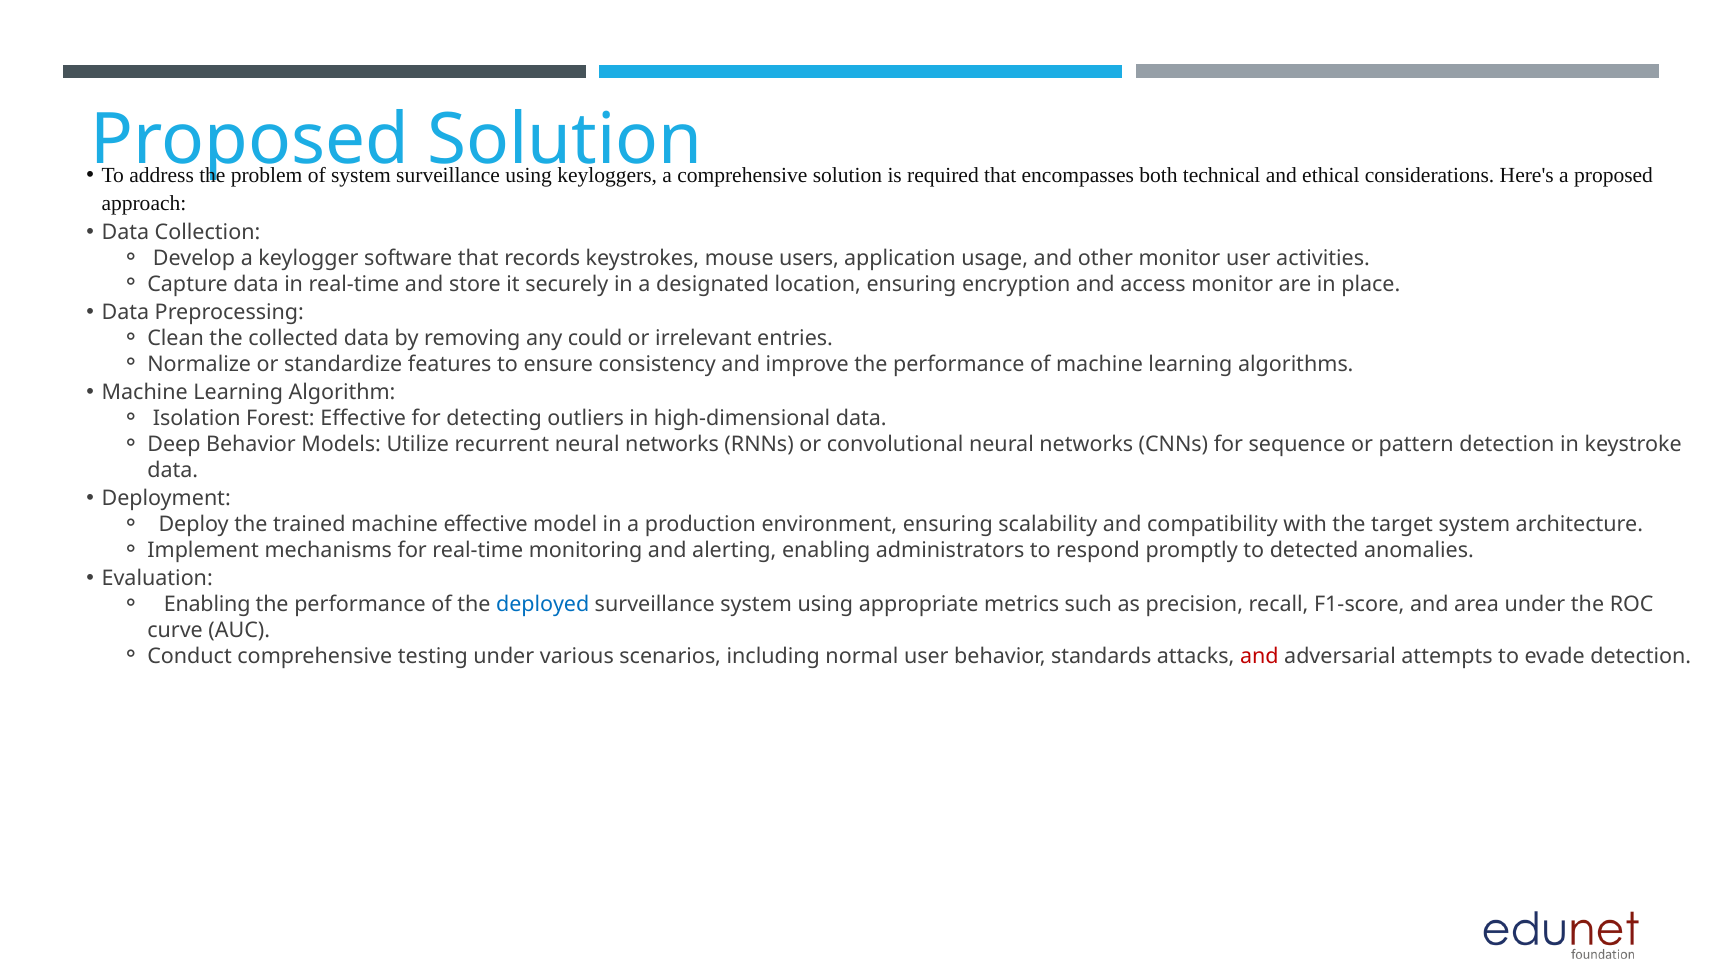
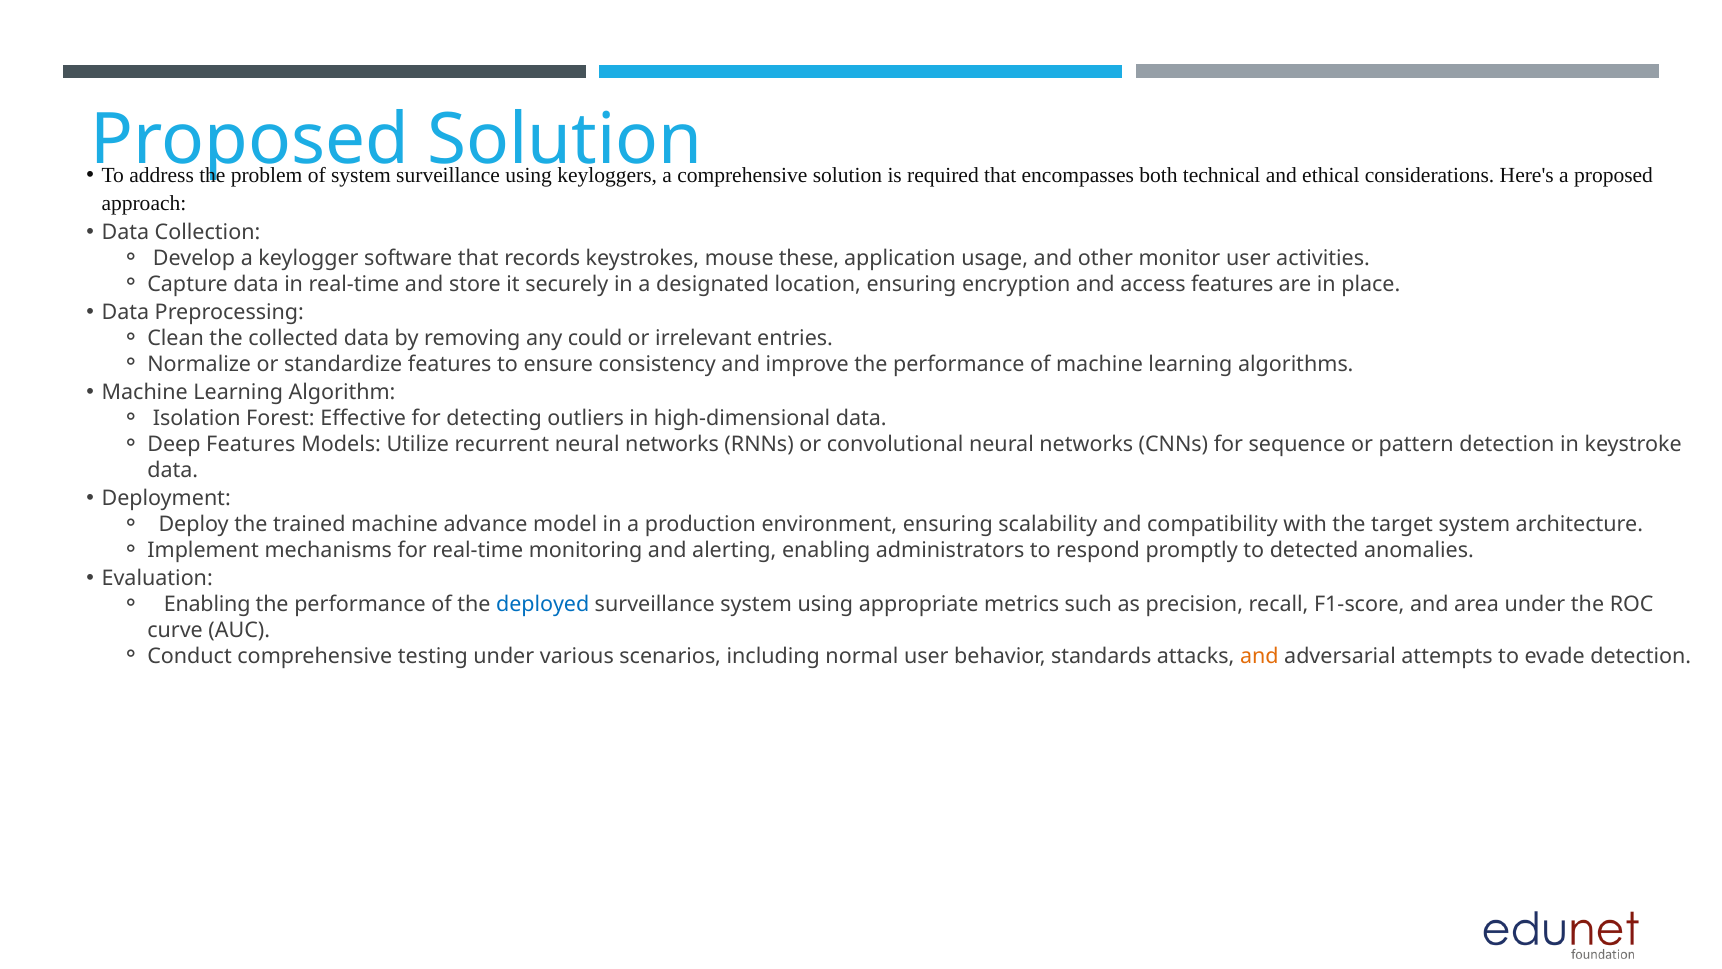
users: users -> these
access monitor: monitor -> features
Deep Behavior: Behavior -> Features
machine effective: effective -> advance
and at (1259, 656) colour: red -> orange
